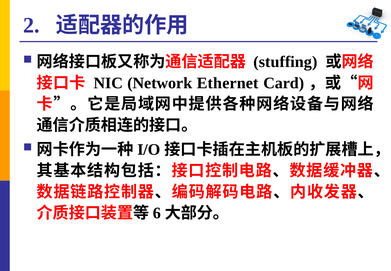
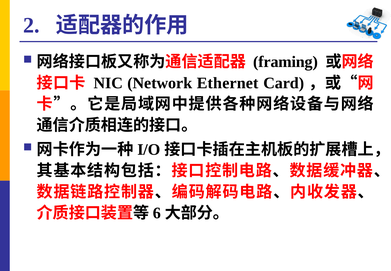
stuffing: stuffing -> framing
